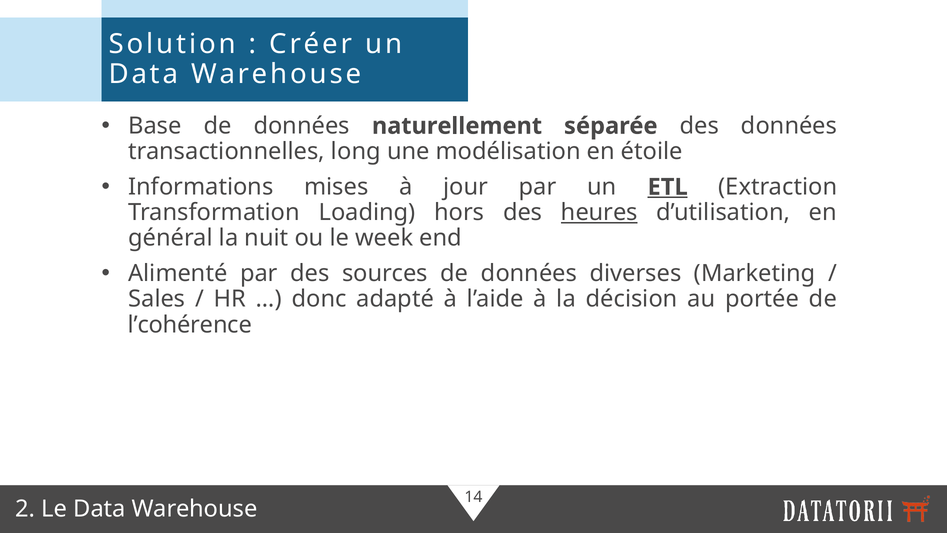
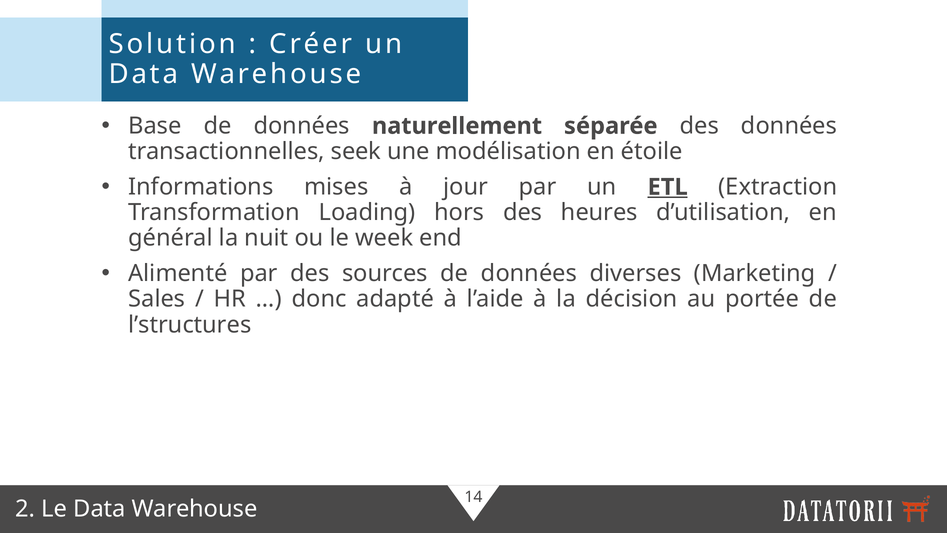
long: long -> seek
heures underline: present -> none
l’cohérence: l’cohérence -> l’structures
